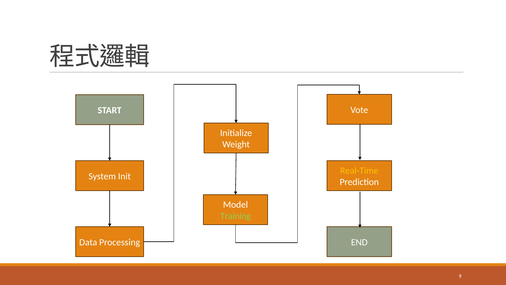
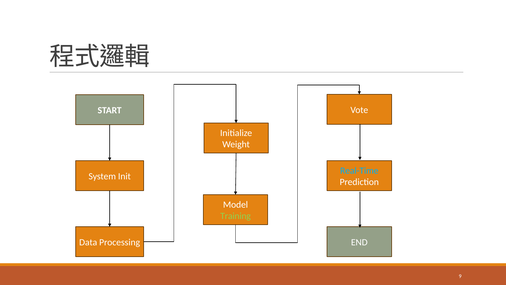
Real-Time colour: yellow -> light blue
